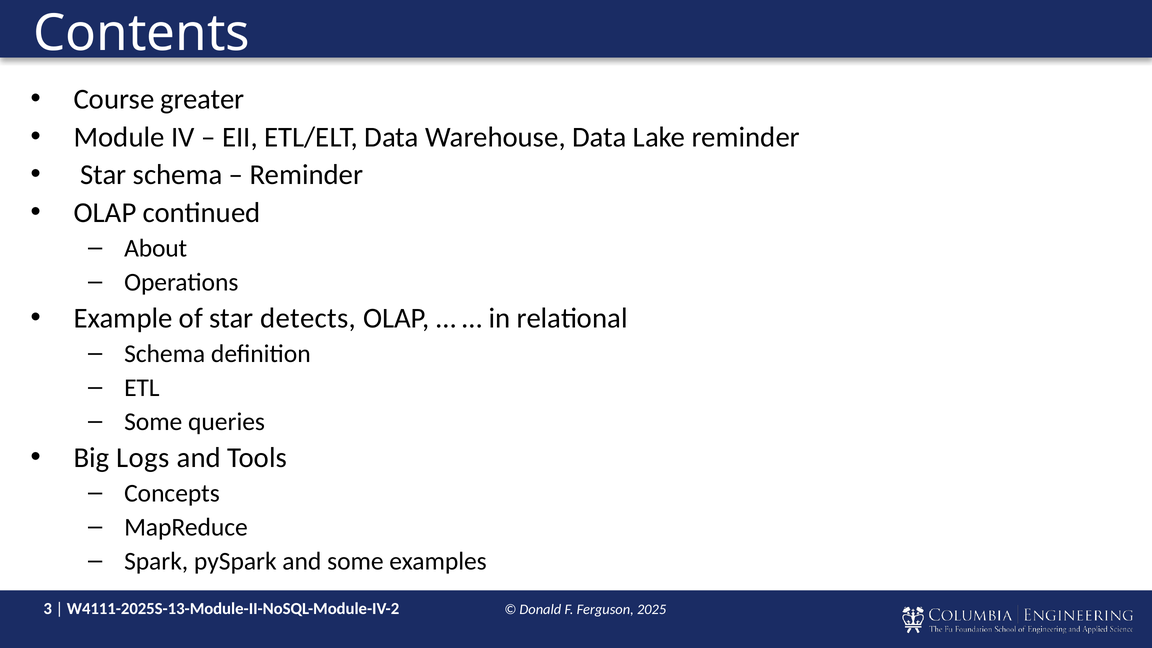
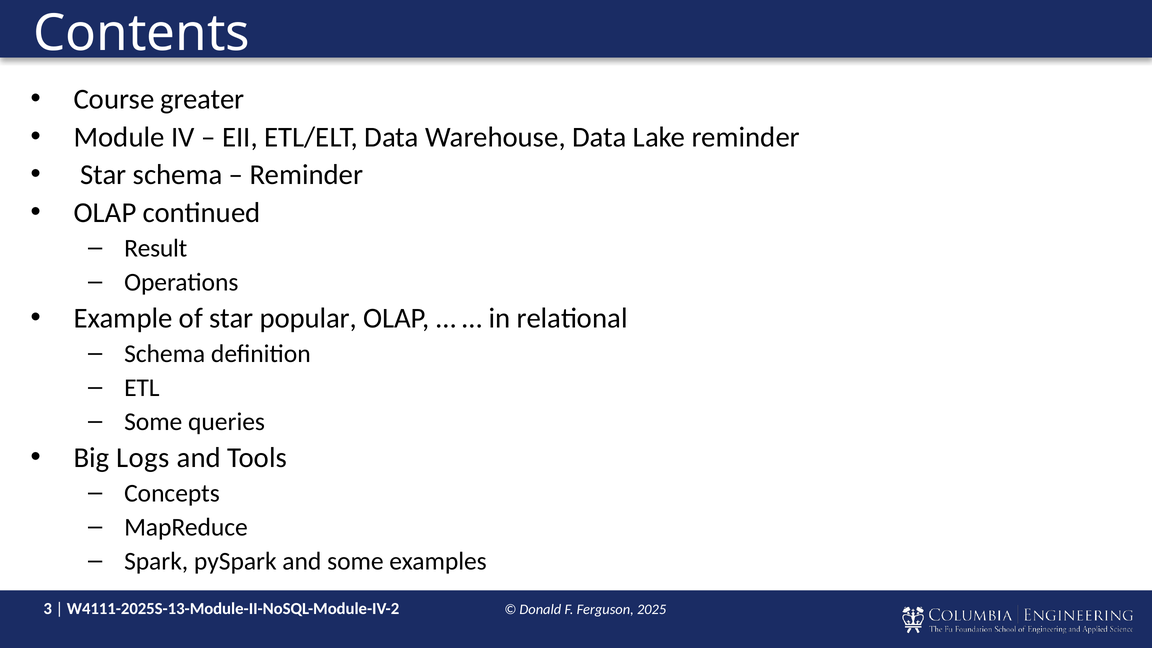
About: About -> Result
detects: detects -> popular
